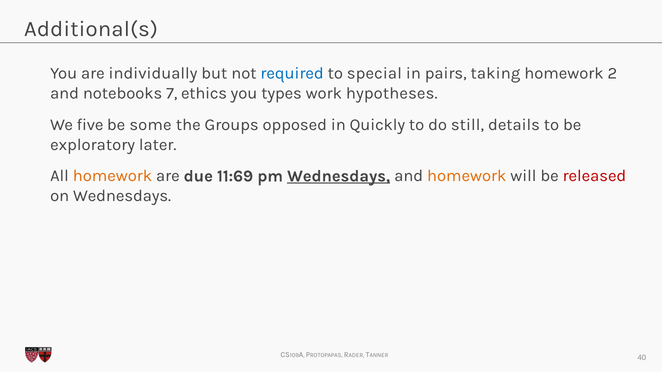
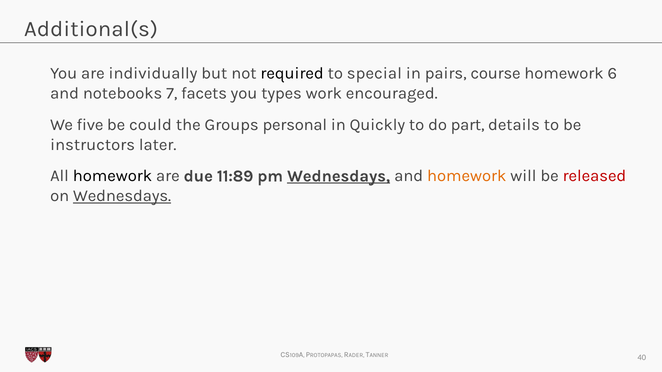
required colour: blue -> black
taking: taking -> course
2: 2 -> 6
ethics: ethics -> facets
hypotheses: hypotheses -> encouraged
some: some -> could
opposed: opposed -> personal
still: still -> part
exploratory: exploratory -> instructors
homework at (112, 176) colour: orange -> black
11:69: 11:69 -> 11:89
Wednesdays at (122, 196) underline: none -> present
